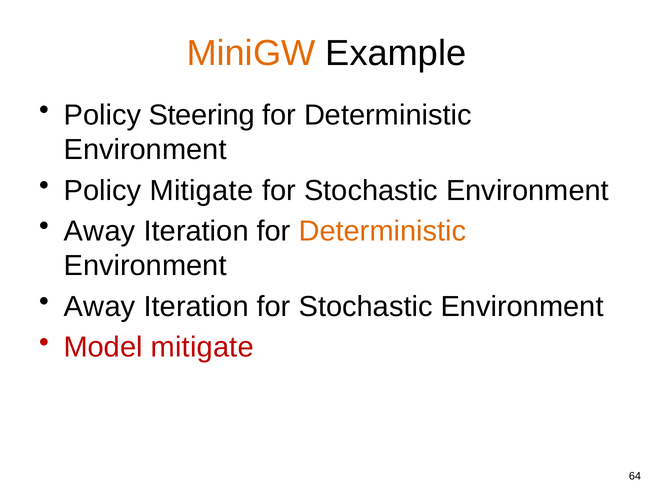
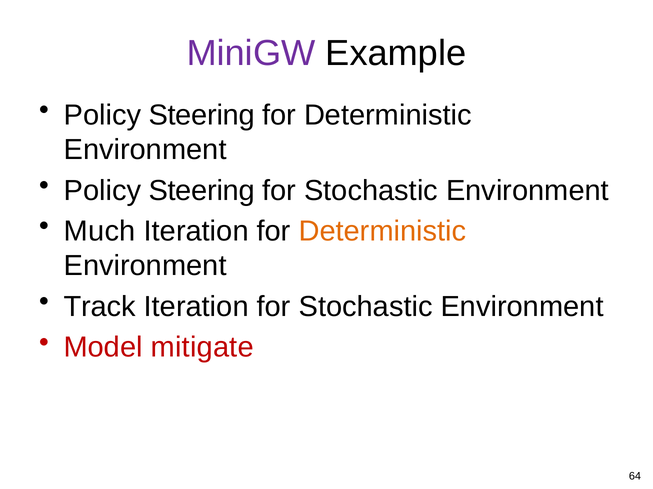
MiniGW colour: orange -> purple
Mitigate at (201, 191): Mitigate -> Steering
Away at (100, 231): Away -> Much
Away at (100, 307): Away -> Track
